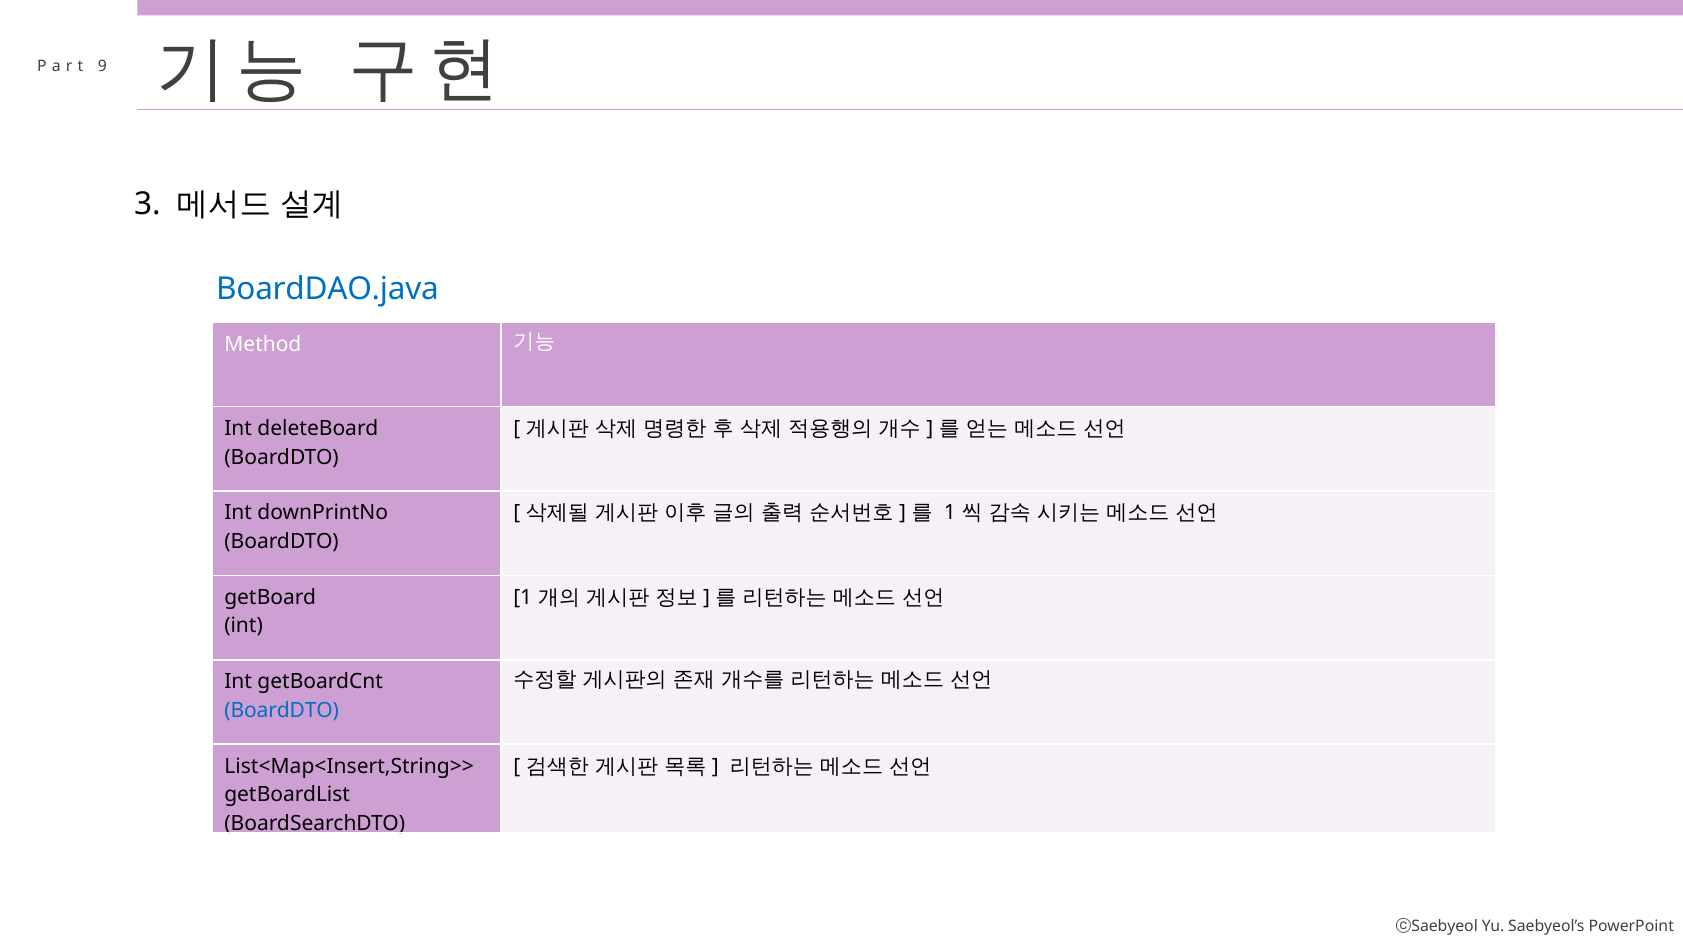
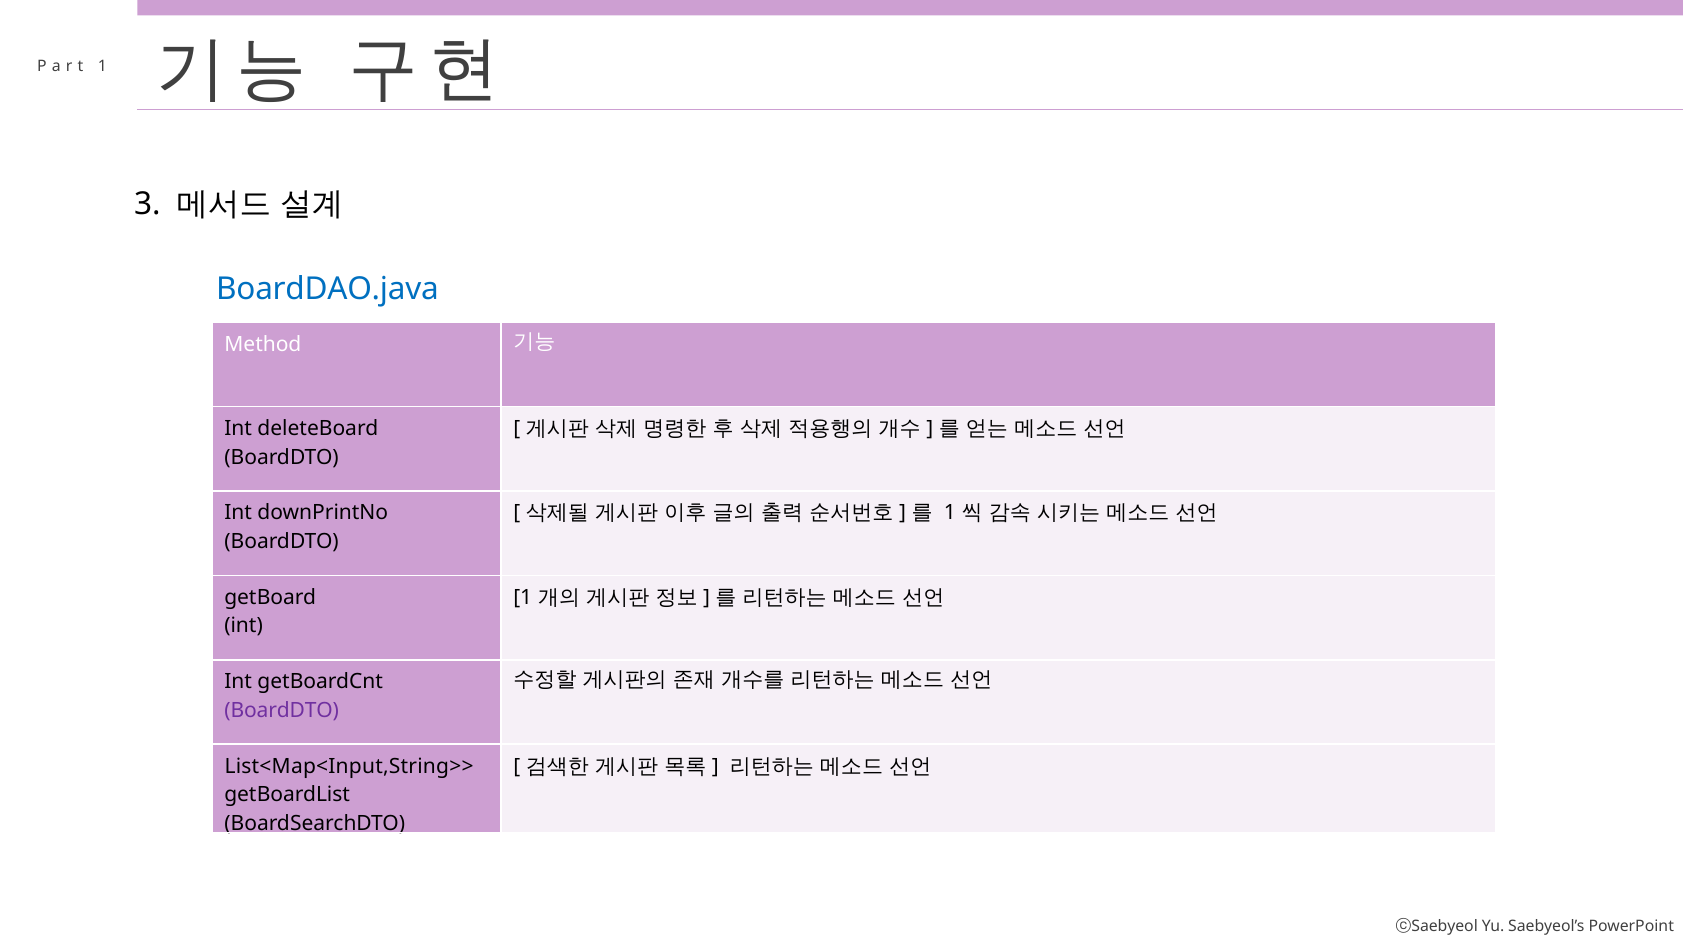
9 at (102, 67): 9 -> 1
BoardDTO at (282, 710) colour: blue -> purple
List<Map<Insert,String>>: List<Map<Insert,String>> -> List<Map<Input,String>>
